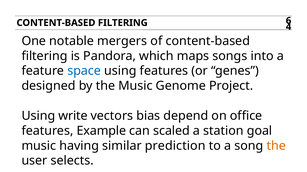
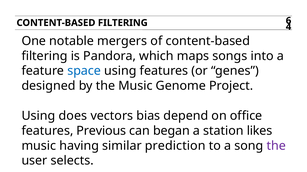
write: write -> does
Example: Example -> Previous
scaled: scaled -> began
goal: goal -> likes
the at (276, 146) colour: orange -> purple
